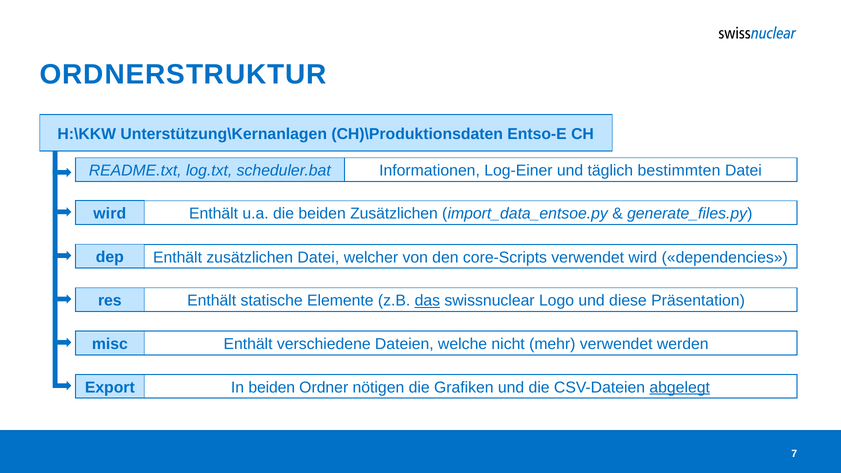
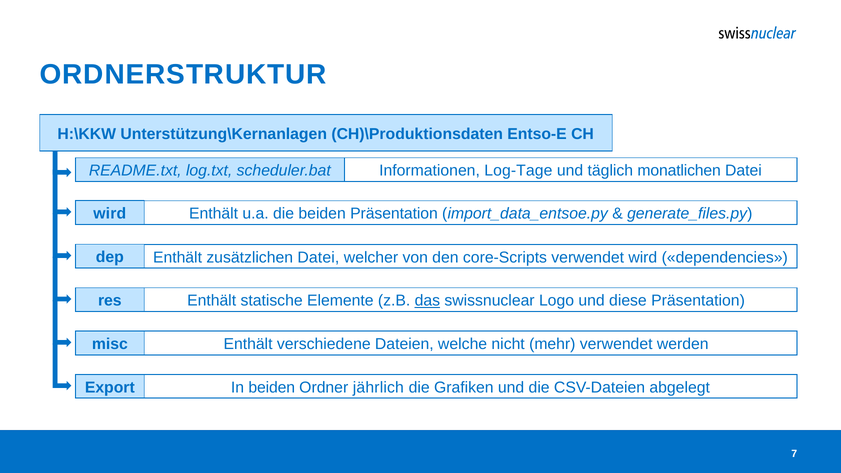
Log-Einer: Log-Einer -> Log-Tage
bestimmten: bestimmten -> monatlichen
beiden Zusätzlichen: Zusätzlichen -> Präsentation
nötigen: nötigen -> jährlich
abgelegt underline: present -> none
